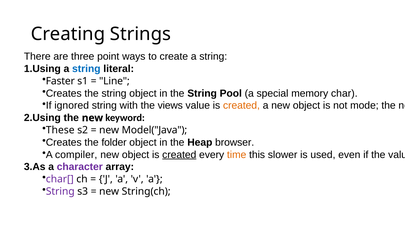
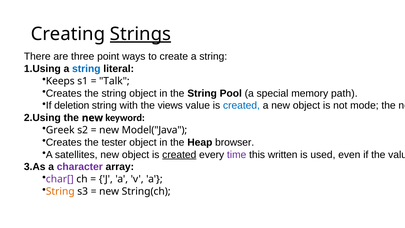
Strings underline: none -> present
Faster: Faster -> Keeps
Line: Line -> Talk
char: char -> path
ignored: ignored -> deletion
created at (241, 106) colour: orange -> blue
These: These -> Greek
folder: folder -> tester
compiler: compiler -> satellites
time colour: orange -> purple
slower: slower -> written
String at (60, 191) colour: purple -> orange
